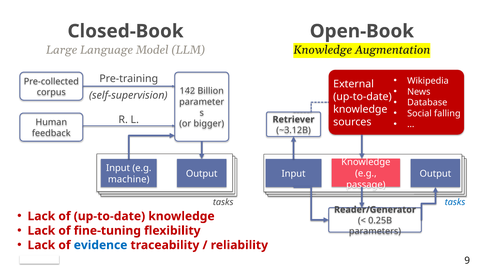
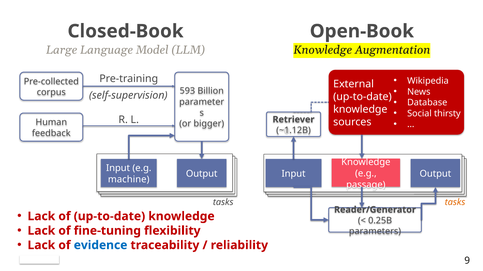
142: 142 -> 593
falling: falling -> thirsty
~3.12B: ~3.12B -> ~1.12B
tasks at (455, 203) colour: blue -> orange
